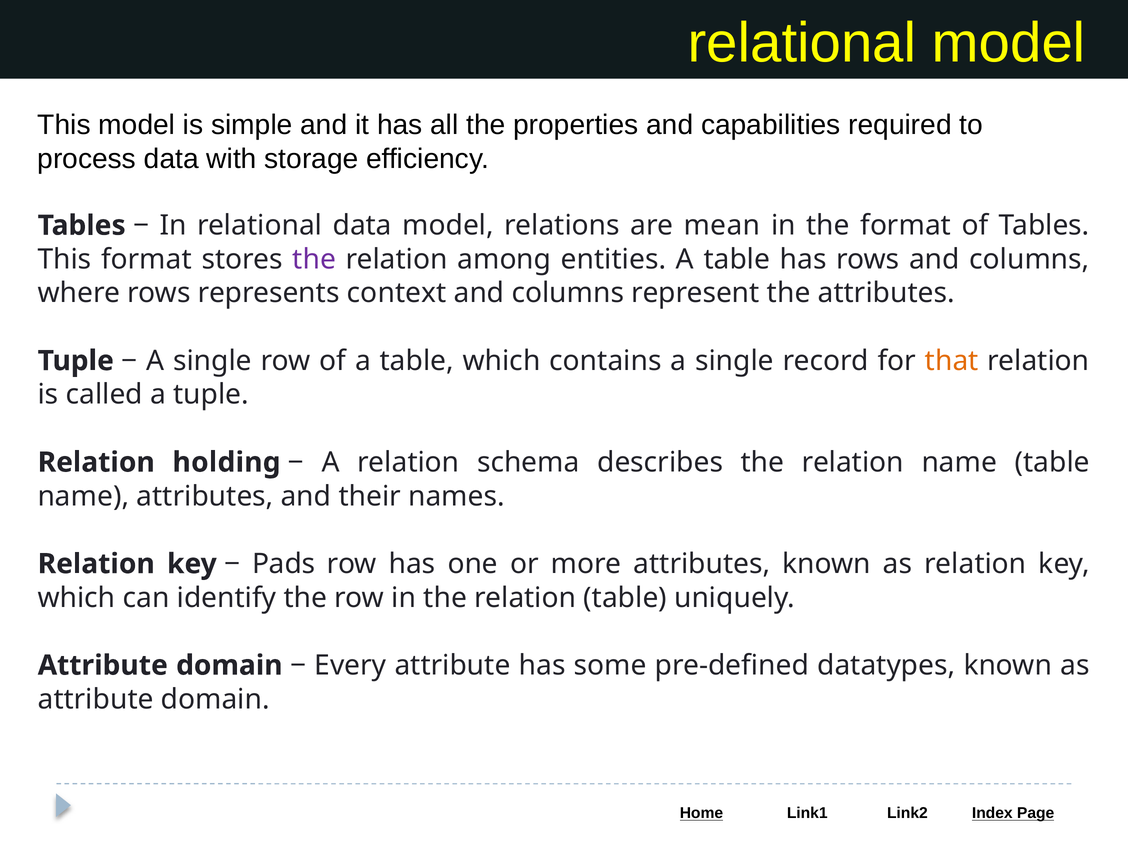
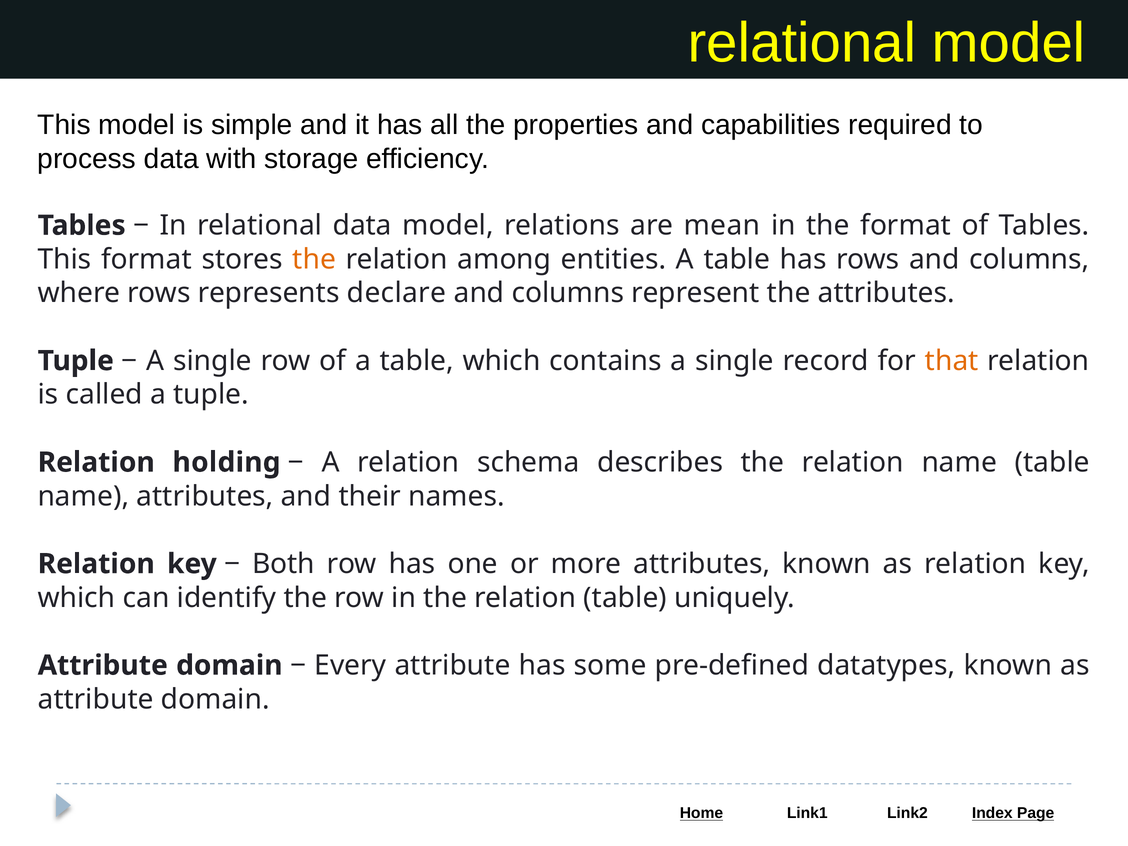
the at (314, 259) colour: purple -> orange
context: context -> declare
Pads: Pads -> Both
